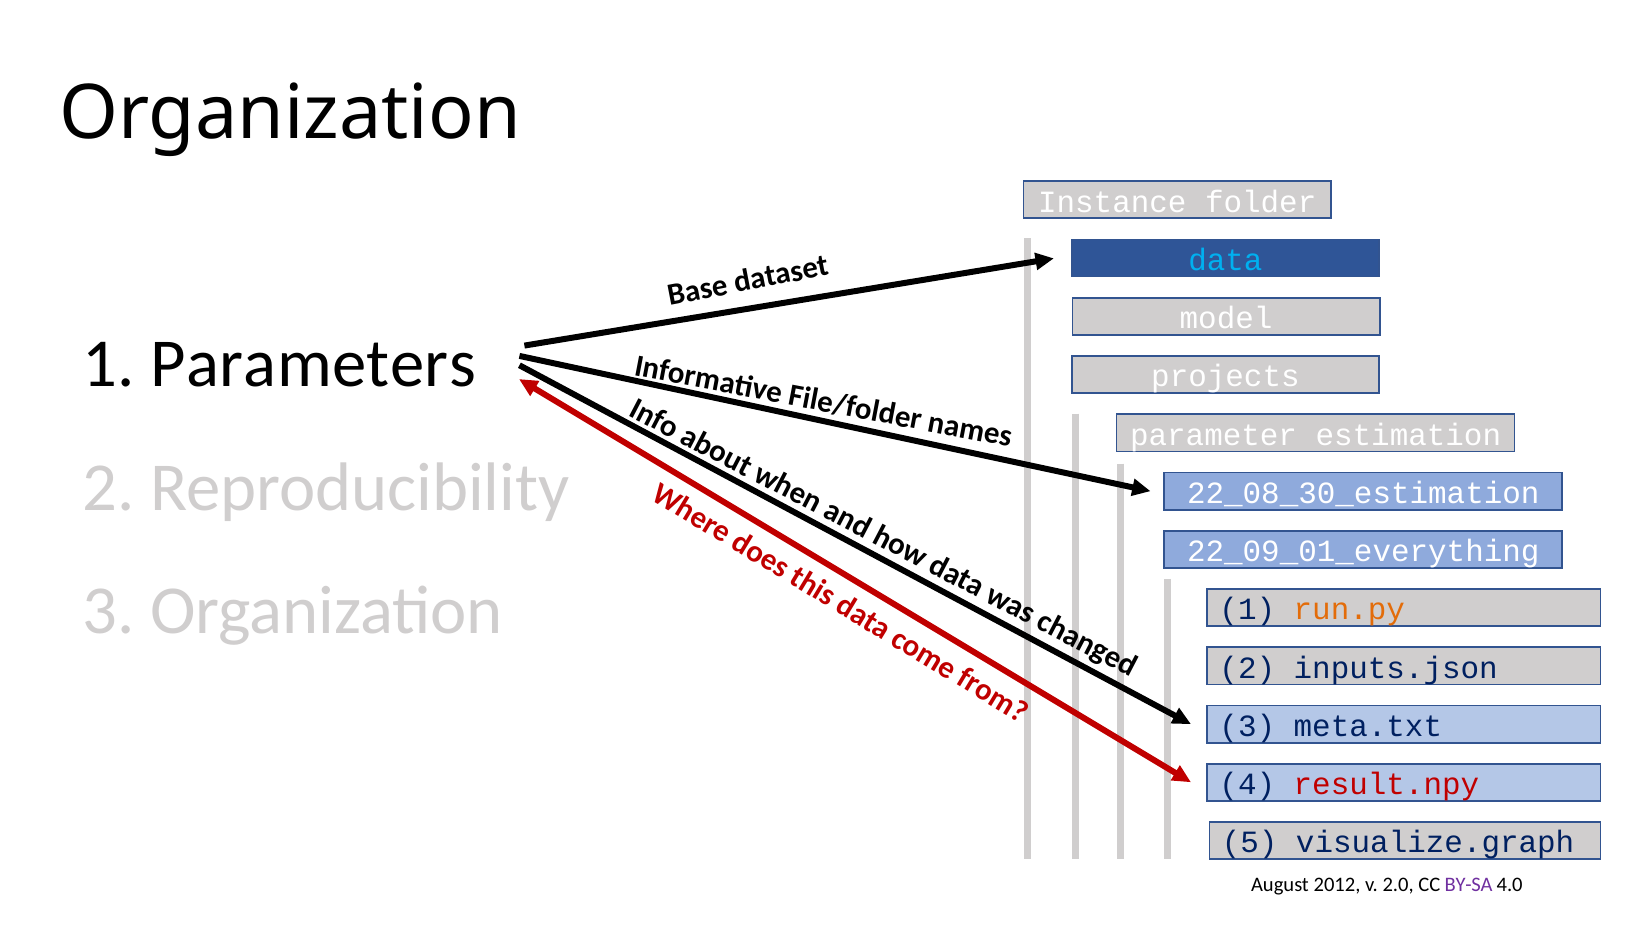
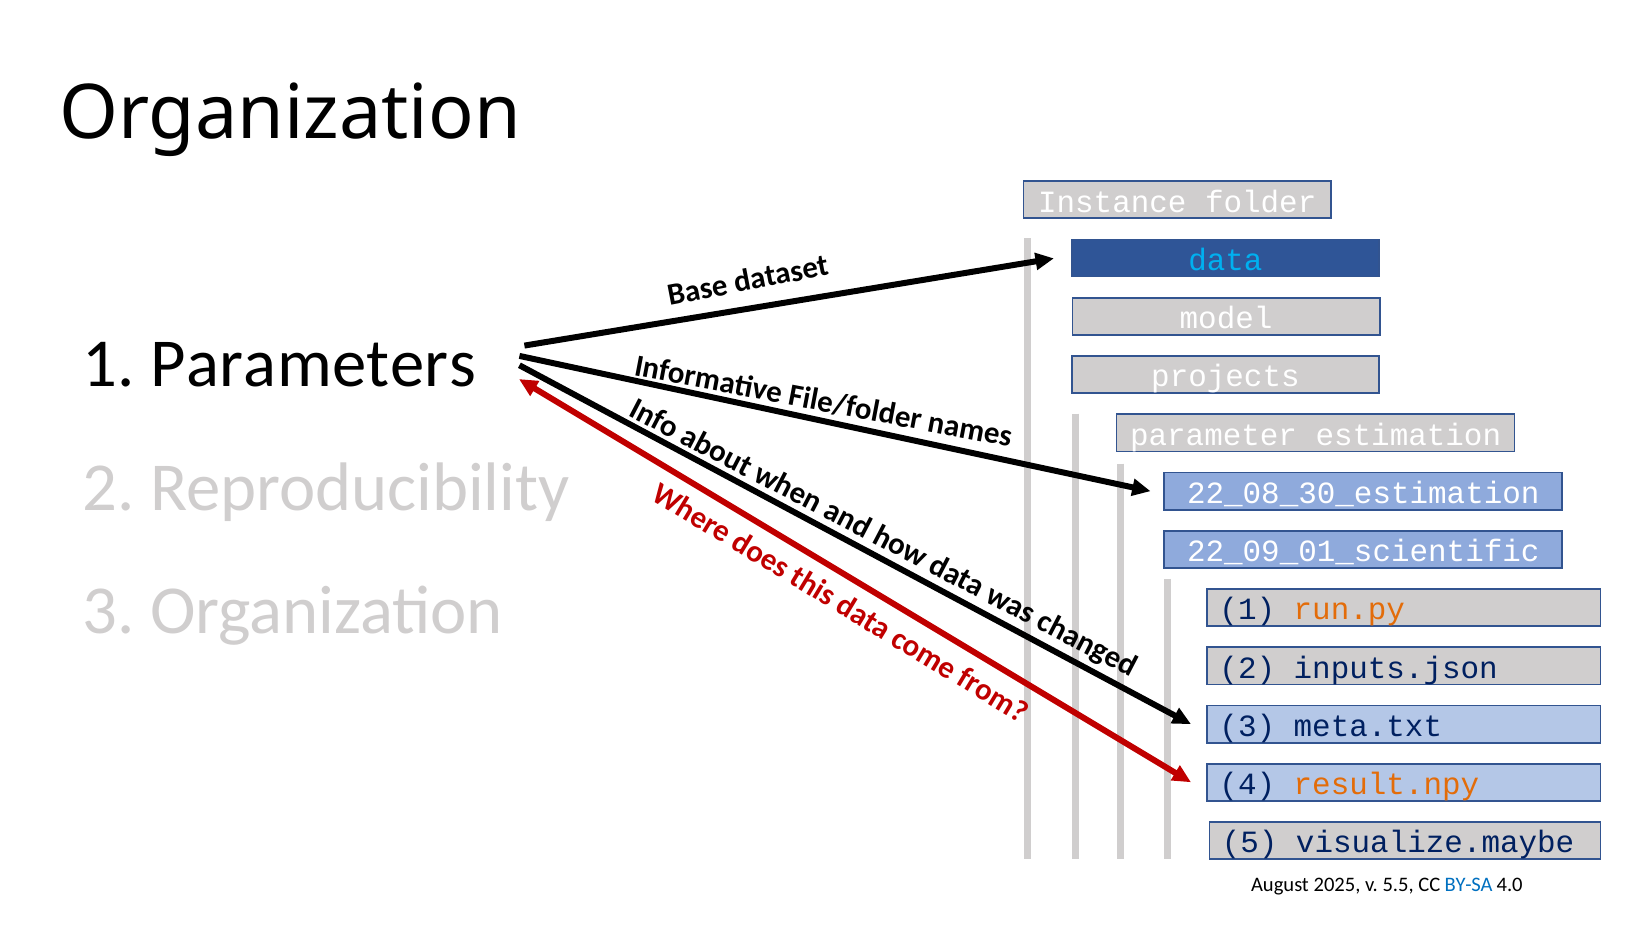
22_09_01_everything: 22_09_01_everything -> 22_09_01_scientific
result.npy colour: red -> orange
visualize.graph: visualize.graph -> visualize.maybe
2012: 2012 -> 2025
2.0: 2.0 -> 5.5
BY-SA colour: purple -> blue
